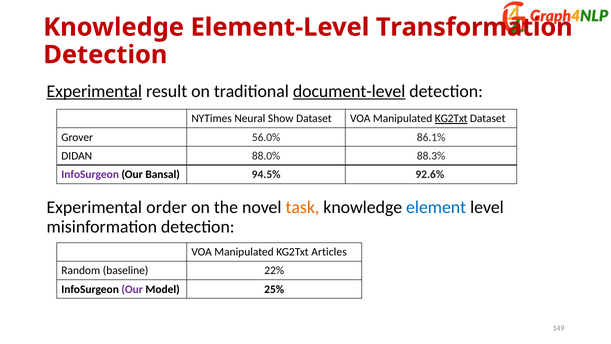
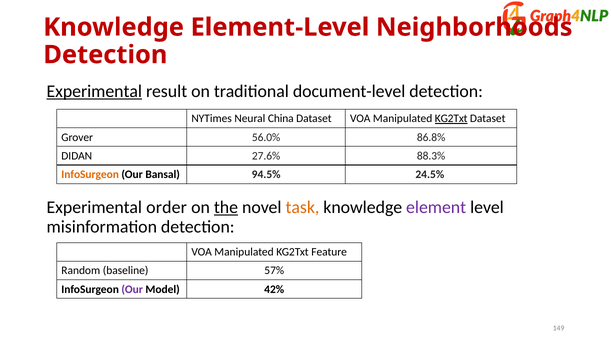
Transformation: Transformation -> Neighborhoods
document-level underline: present -> none
Show: Show -> China
86.1%: 86.1% -> 86.8%
88.0%: 88.0% -> 27.6%
InfoSurgeon at (90, 174) colour: purple -> orange
92.6%: 92.6% -> 24.5%
the underline: none -> present
element colour: blue -> purple
Articles: Articles -> Feature
22%: 22% -> 57%
25%: 25% -> 42%
